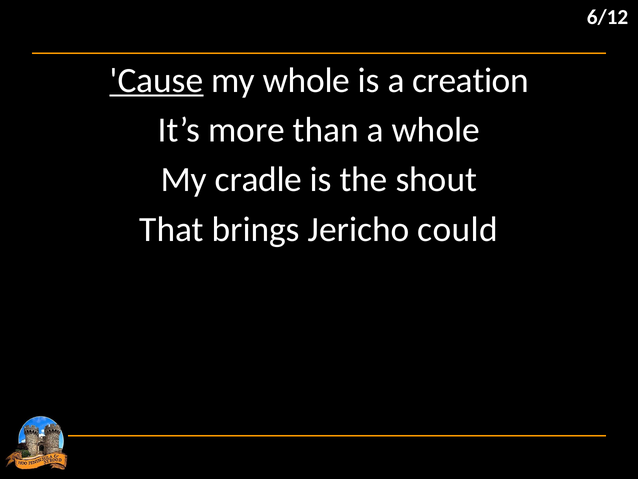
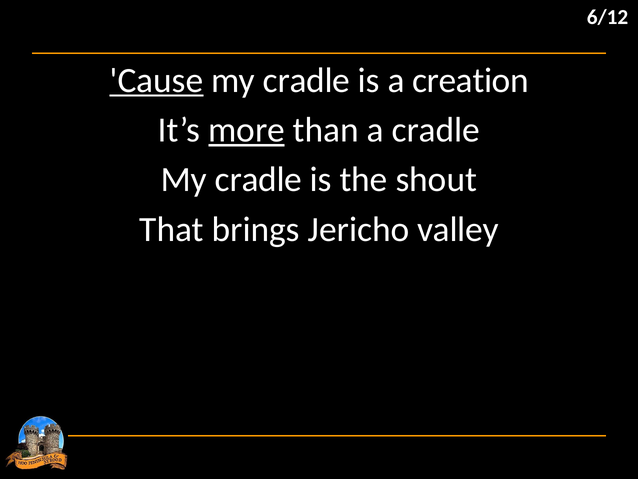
whole at (306, 80): whole -> cradle
more underline: none -> present
a whole: whole -> cradle
could: could -> valley
